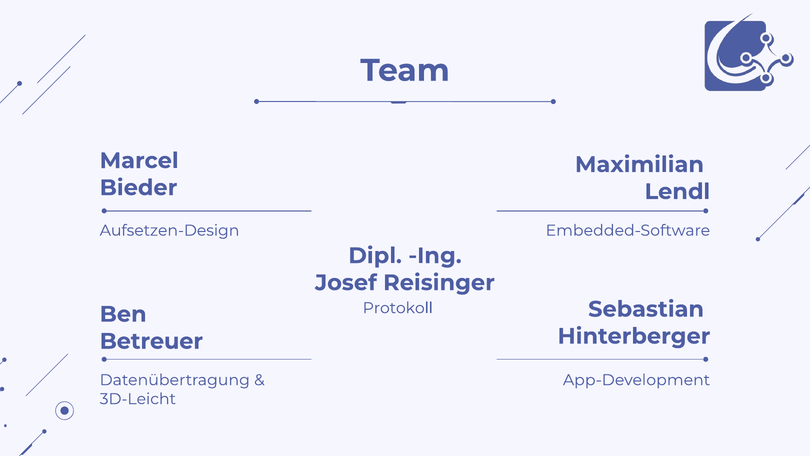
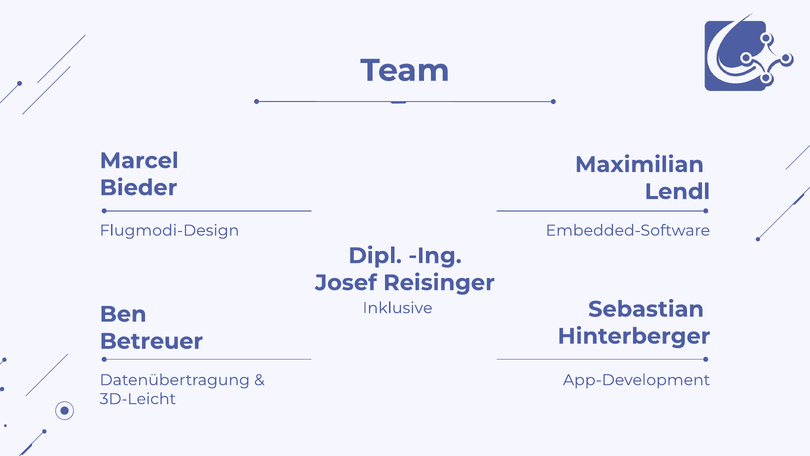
Aufsetzen-Design: Aufsetzen-Design -> Flugmodi-Design
Protokoll: Protokoll -> Inklusive
